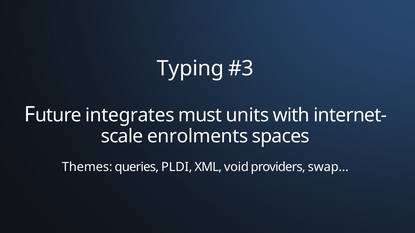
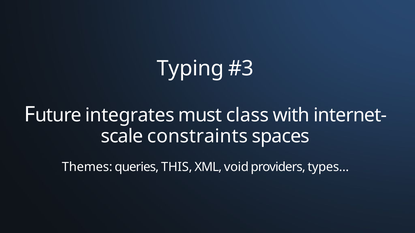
units: units -> class
enrolments: enrolments -> constraints
PLDI: PLDI -> THIS
swap…: swap… -> types…
